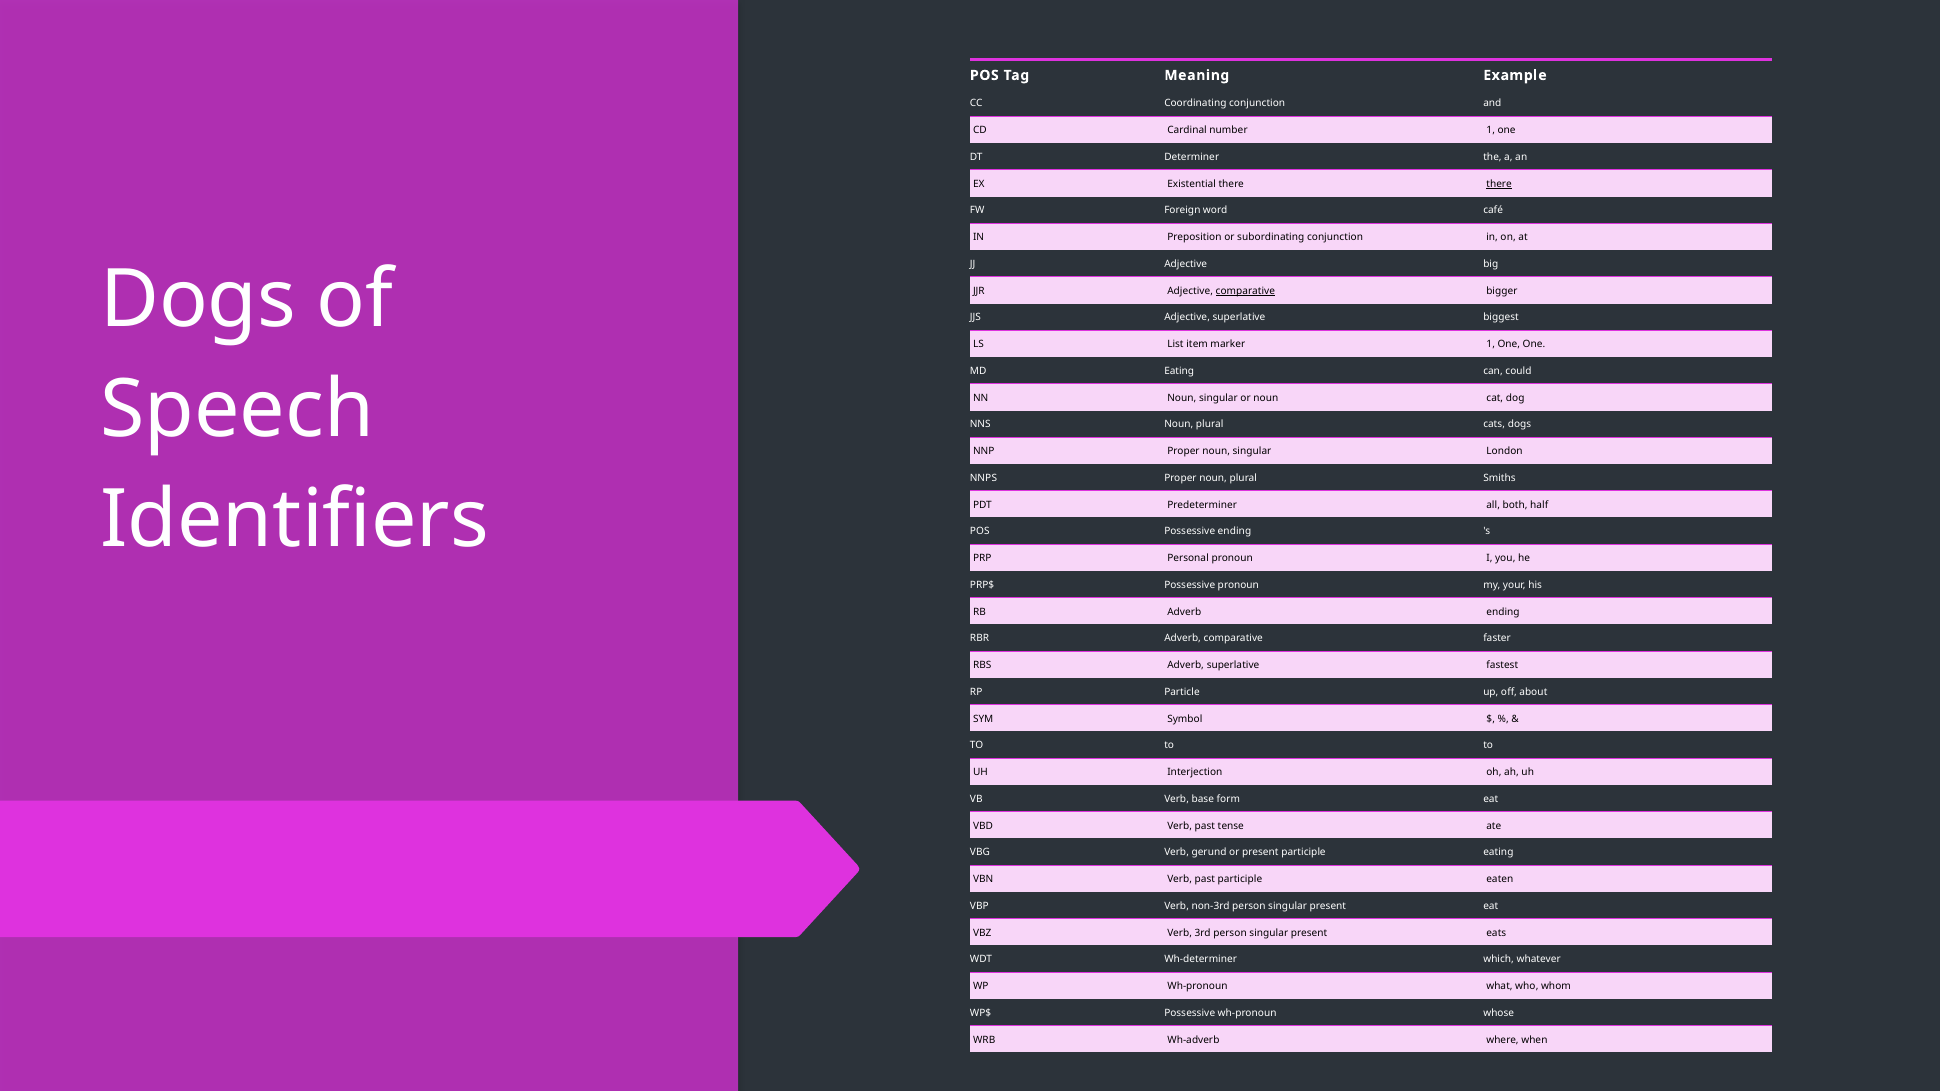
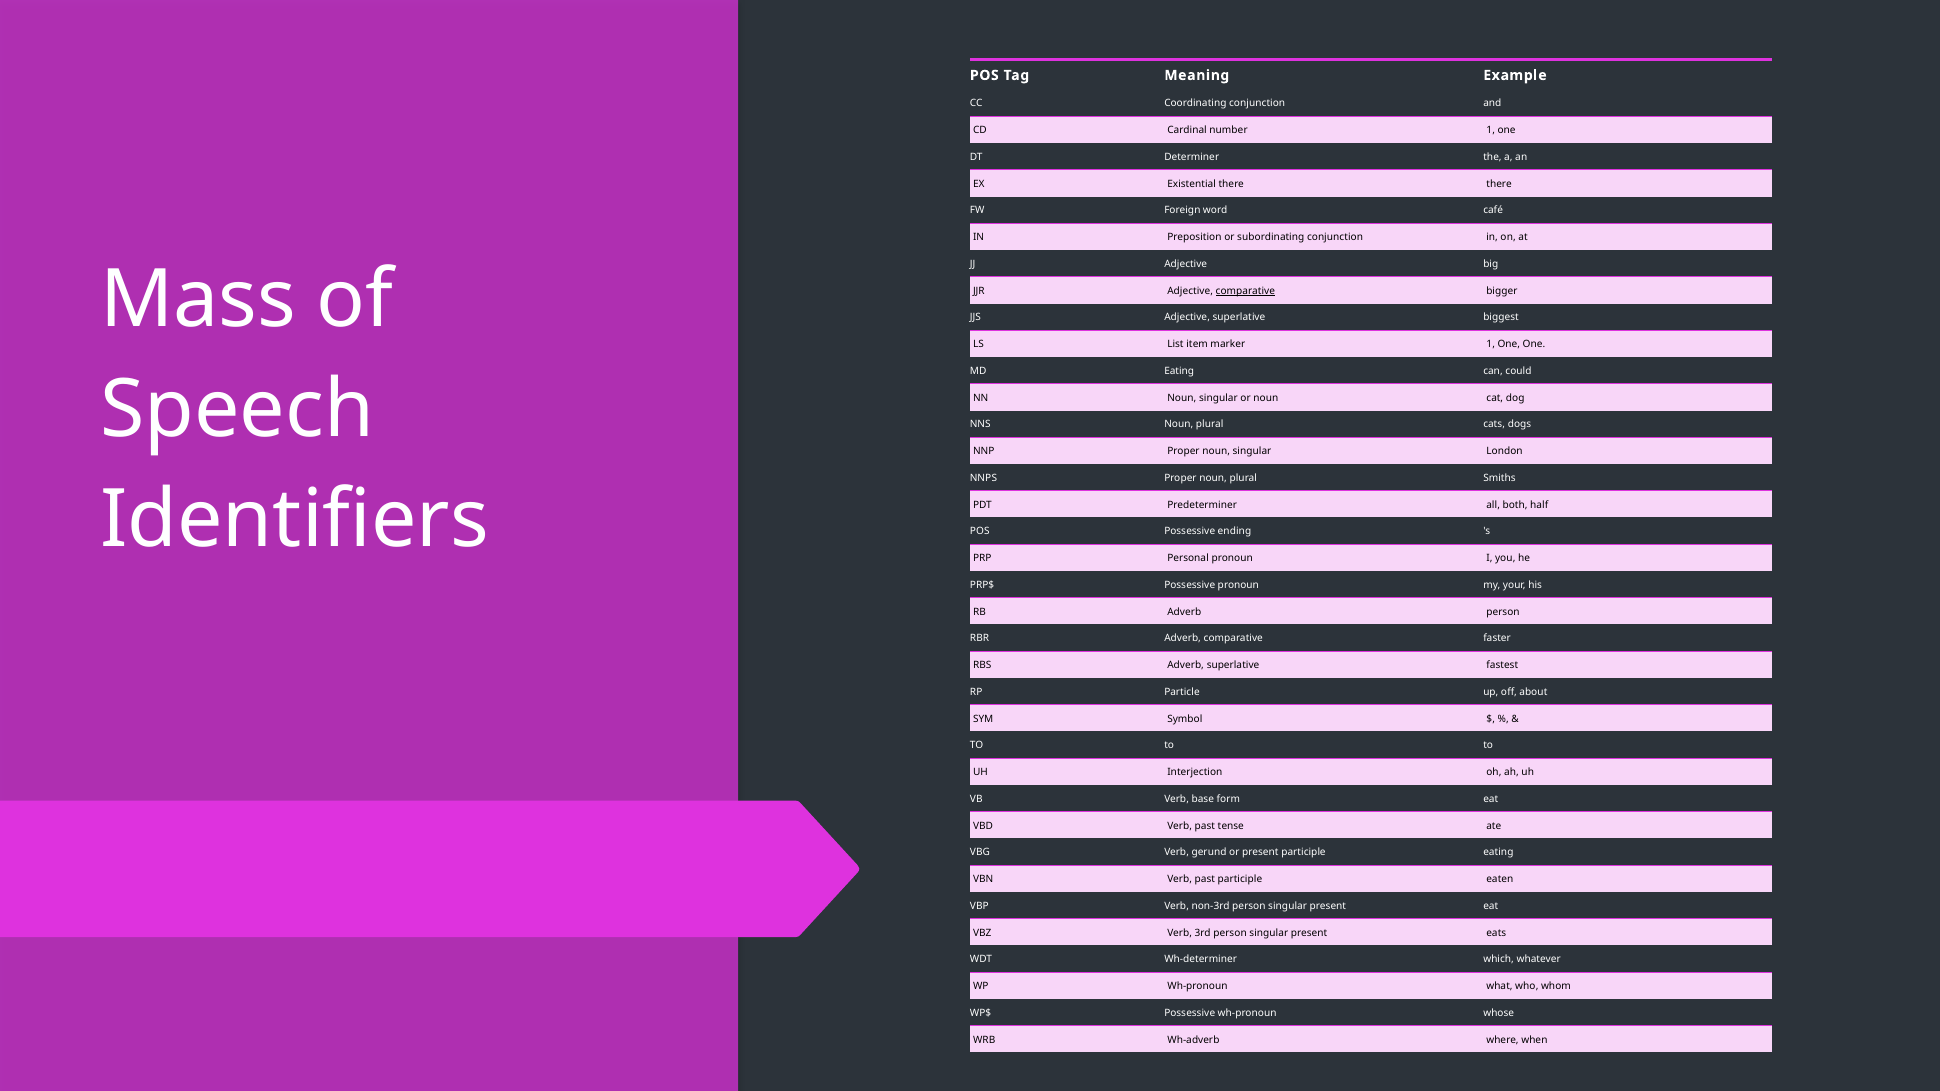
there at (1499, 184) underline: present -> none
Dogs at (198, 300): Dogs -> Mass
Adverb ending: ending -> person
